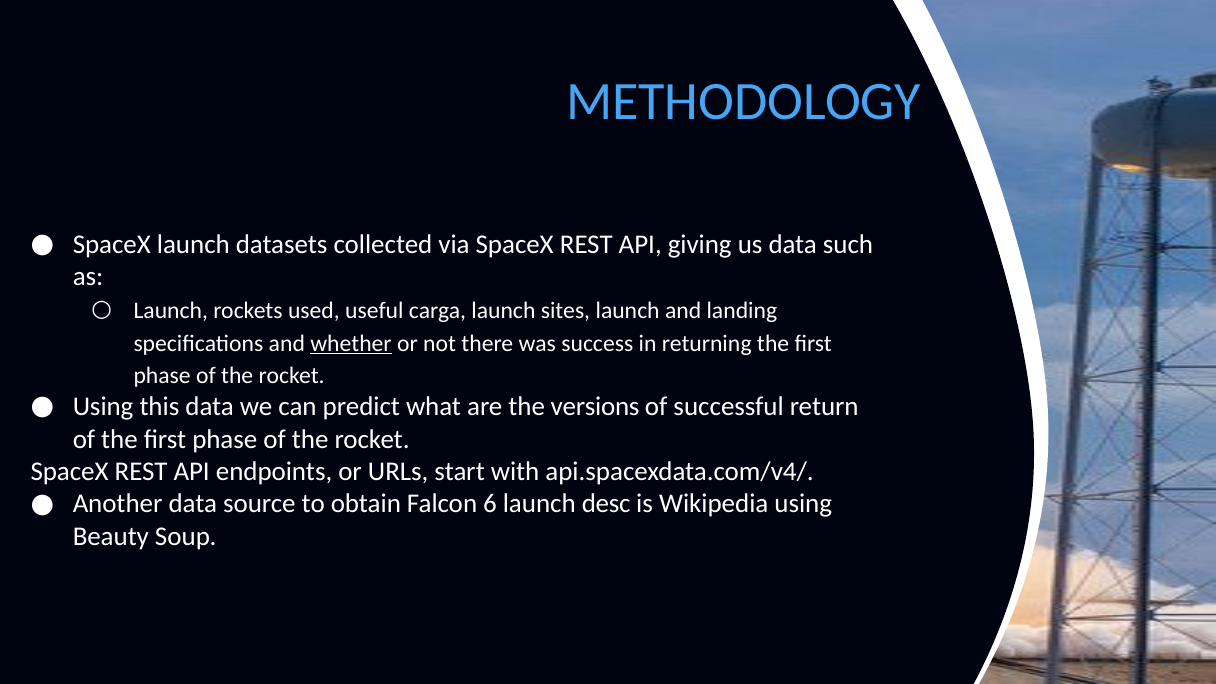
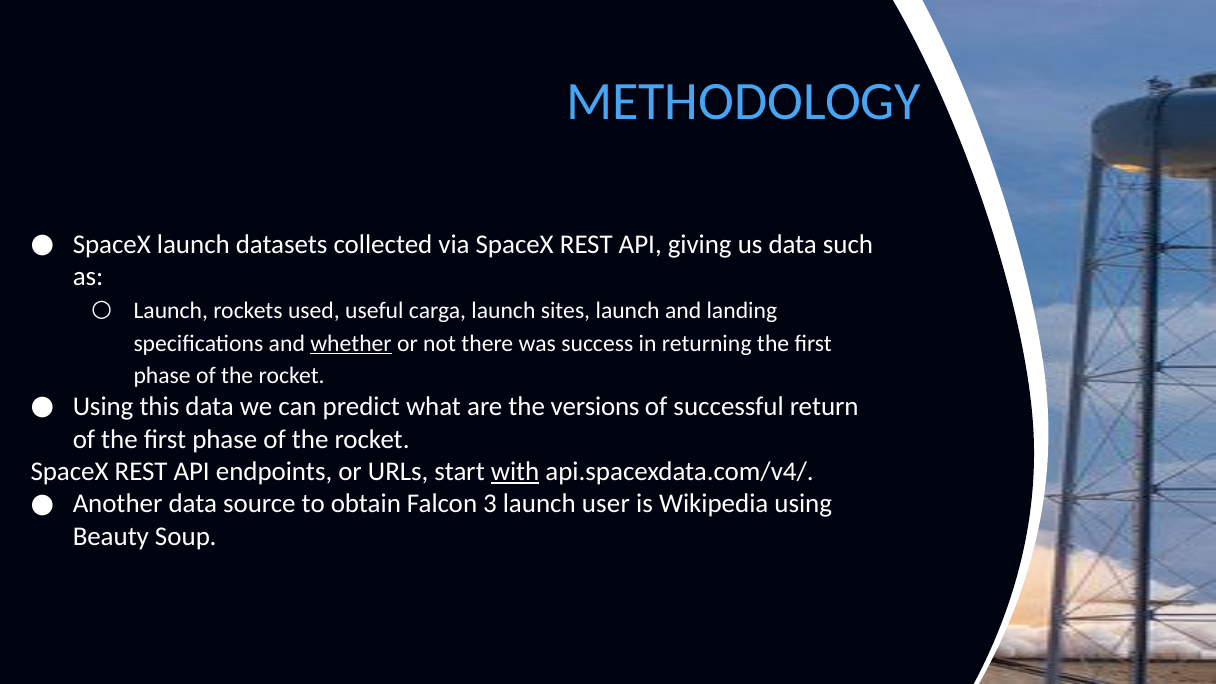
with underline: none -> present
6: 6 -> 3
desc: desc -> user
